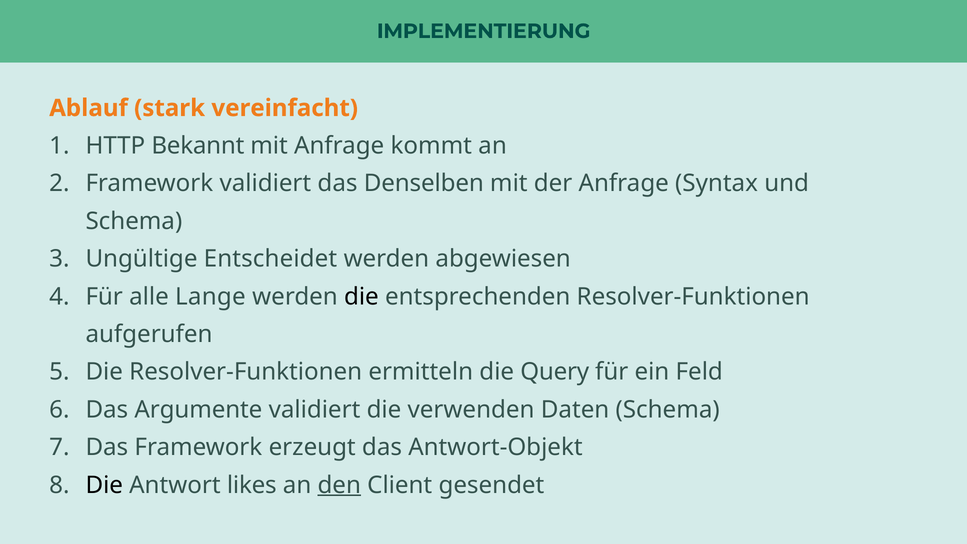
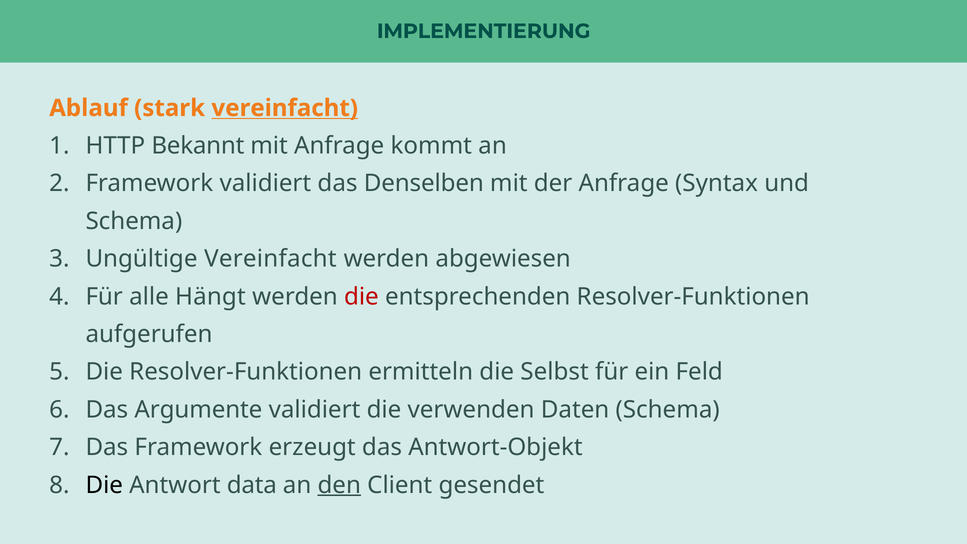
vereinfacht at (285, 108) underline: none -> present
Ungültige Entscheidet: Entscheidet -> Vereinfacht
Lange: Lange -> Hängt
die at (361, 297) colour: black -> red
Query: Query -> Selbst
likes: likes -> data
